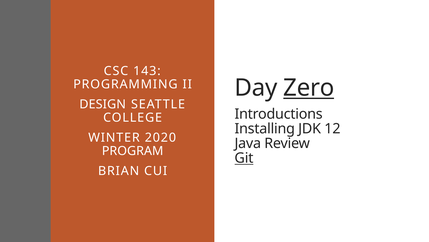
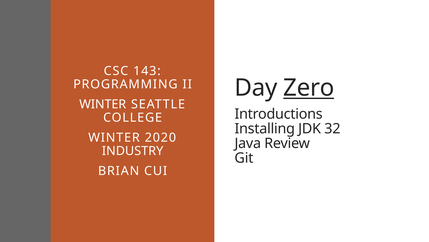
DESIGN at (103, 104): DESIGN -> WINTER
12: 12 -> 32
PROGRAM: PROGRAM -> INDUSTRY
Git underline: present -> none
